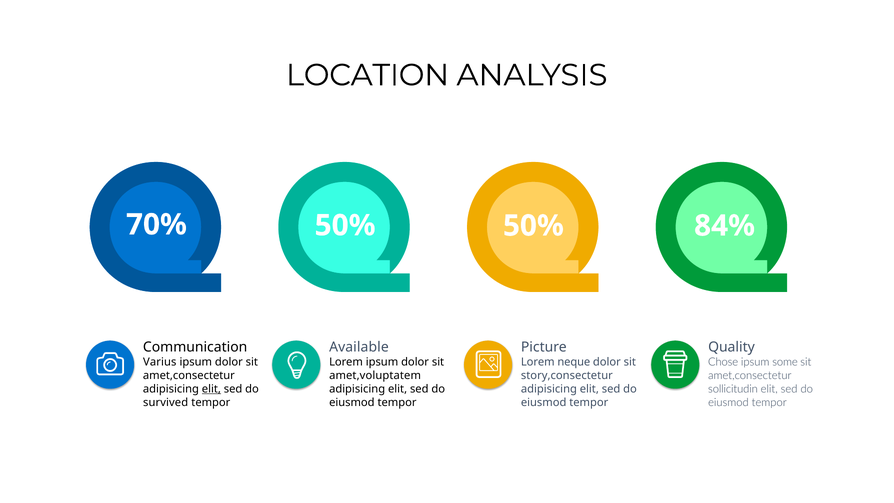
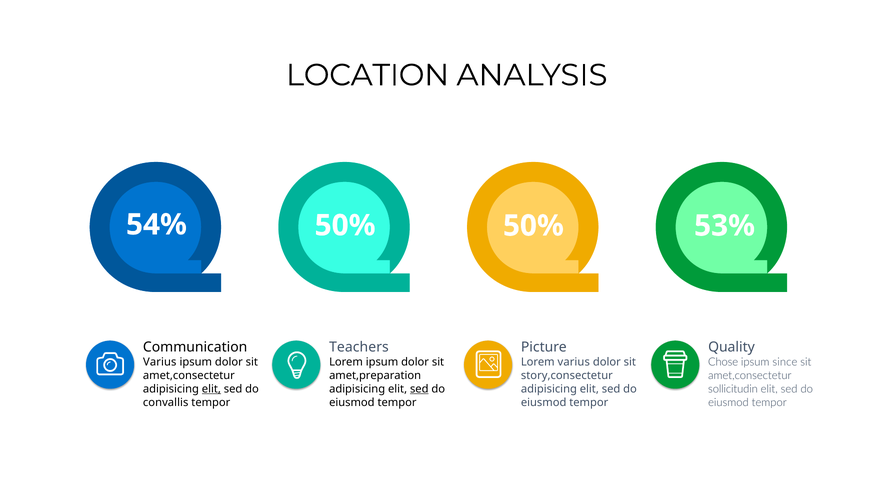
70%: 70% -> 54%
84%: 84% -> 53%
Available: Available -> Teachers
some: some -> since
Lorem neque: neque -> varius
amet,voluptatem: amet,voluptatem -> amet,preparation
sed at (419, 389) underline: none -> present
survived: survived -> convallis
